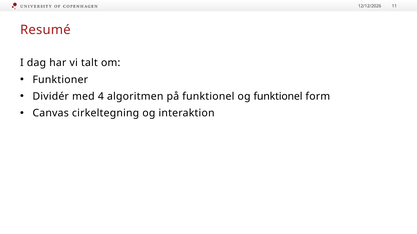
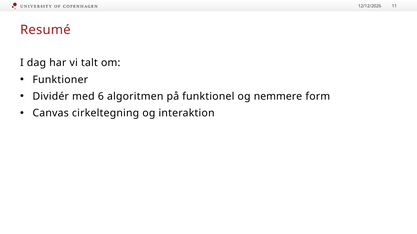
4: 4 -> 6
og funktionel: funktionel -> nemmere
